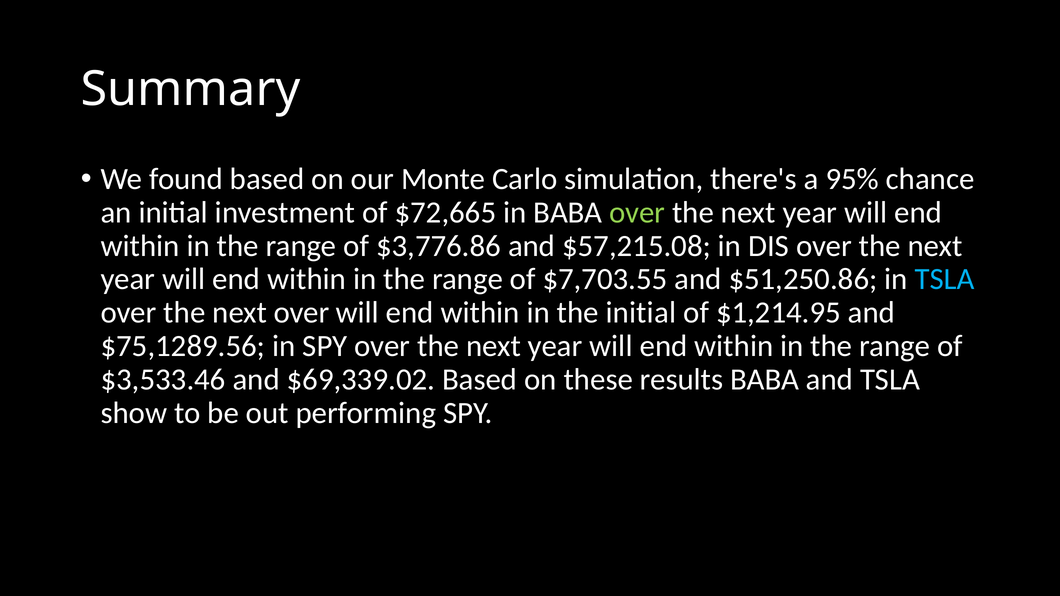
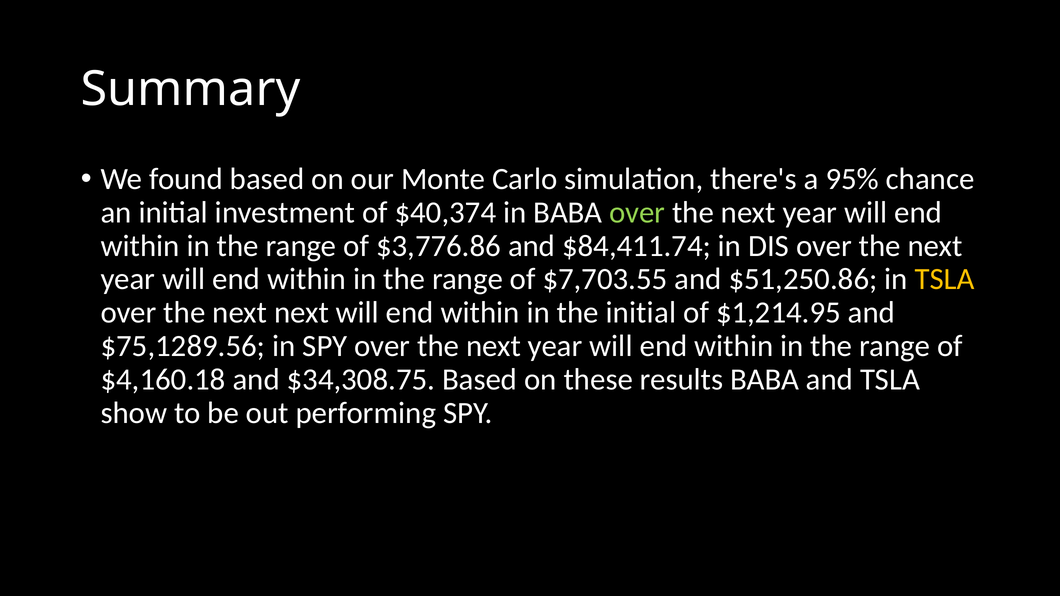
$72,665: $72,665 -> $40,374
$57,215.08: $57,215.08 -> $84,411.74
TSLA at (945, 279) colour: light blue -> yellow
next over: over -> next
$3,533.46: $3,533.46 -> $4,160.18
$69,339.02: $69,339.02 -> $34,308.75
